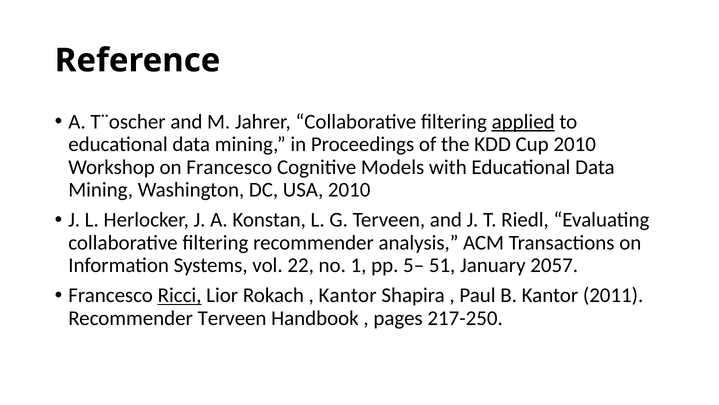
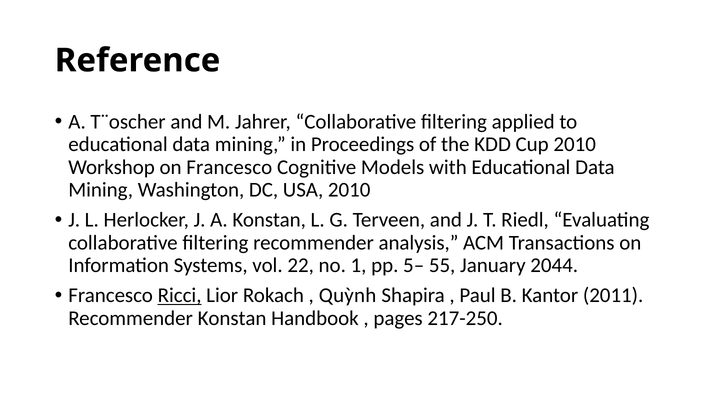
applied underline: present -> none
51: 51 -> 55
2057: 2057 -> 2044
Kantor at (348, 295): Kantor -> Quỳnh
Recommender Terveen: Terveen -> Konstan
